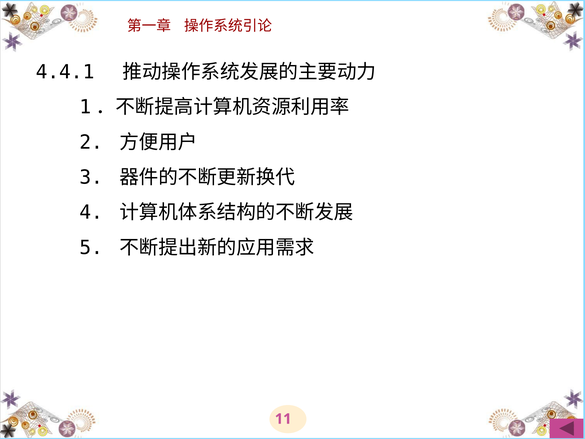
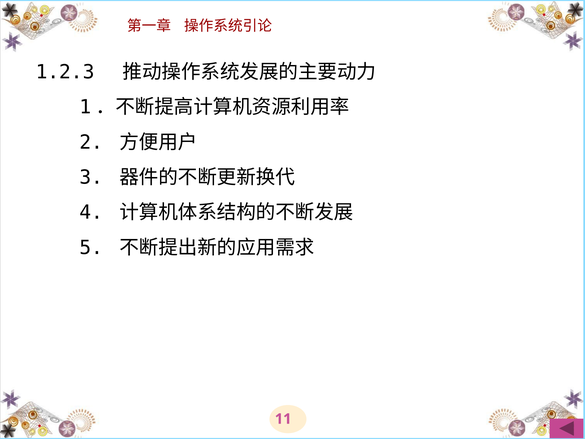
4.4.1: 4.4.1 -> 1.2.3
